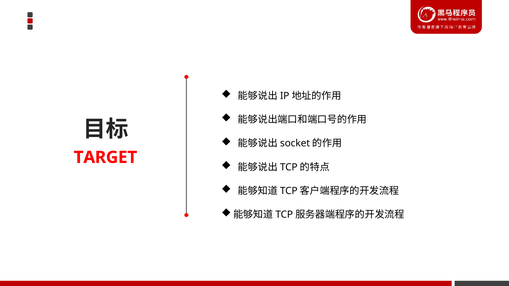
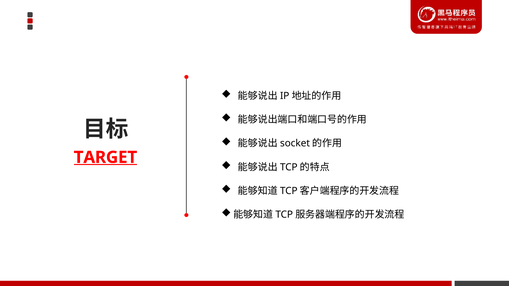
TARGET underline: none -> present
